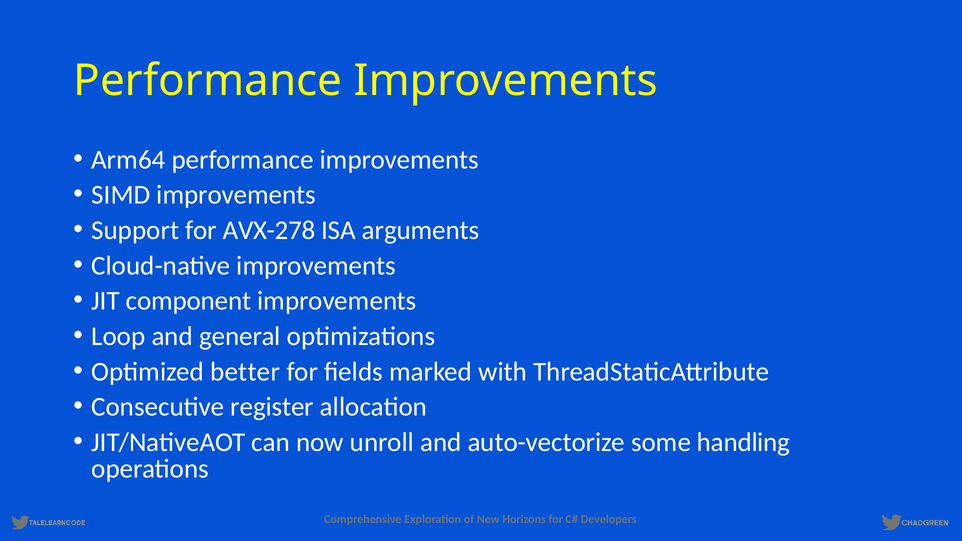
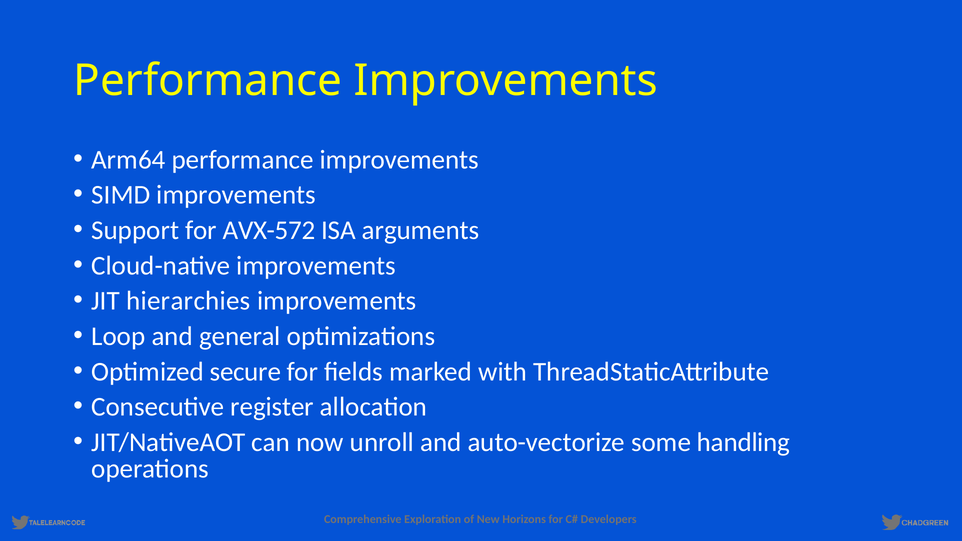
AVX-278: AVX-278 -> AVX-572
component: component -> hierarchies
better: better -> secure
